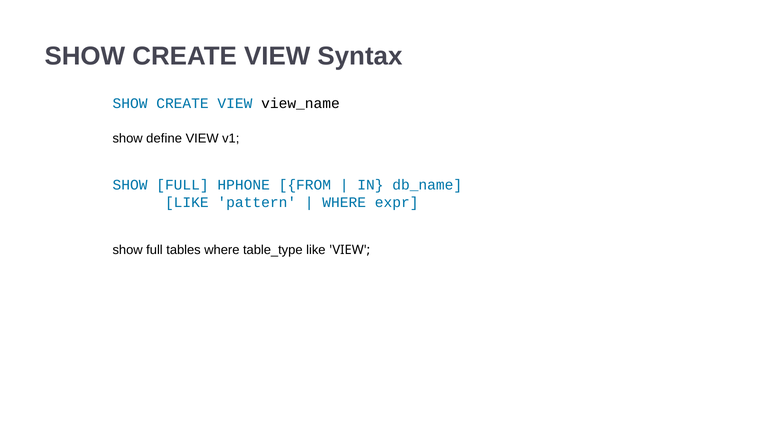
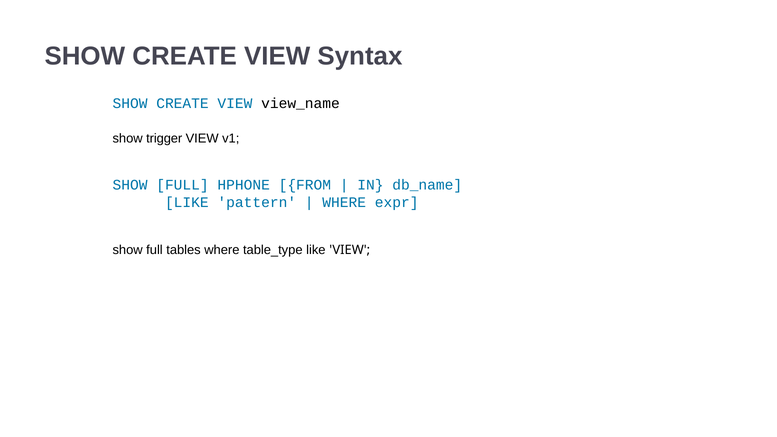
define: define -> trigger
